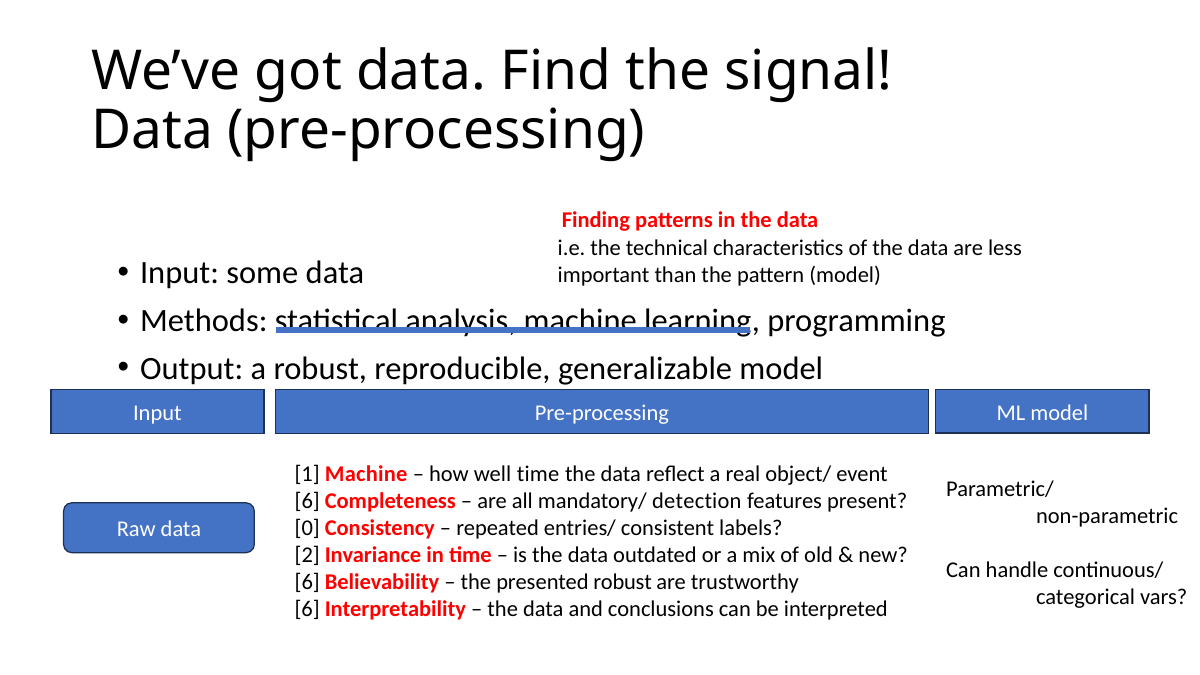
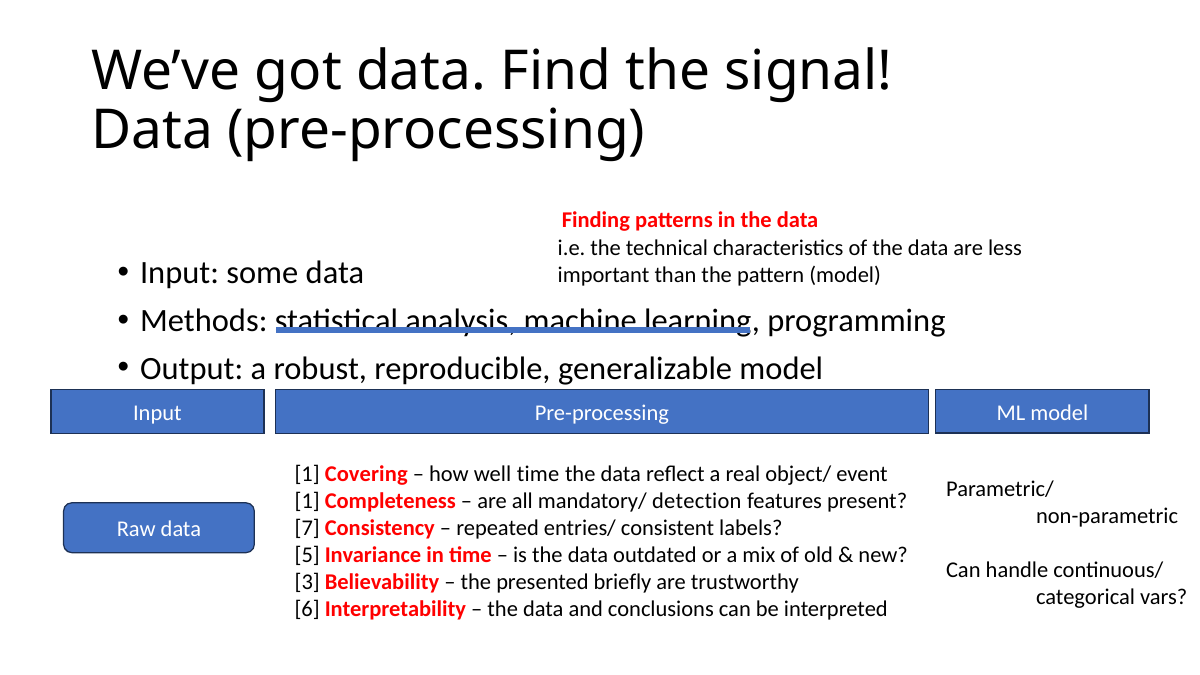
1 Machine: Machine -> Covering
6 at (307, 501): 6 -> 1
0: 0 -> 7
2: 2 -> 5
6 at (307, 582): 6 -> 3
presented robust: robust -> briefly
